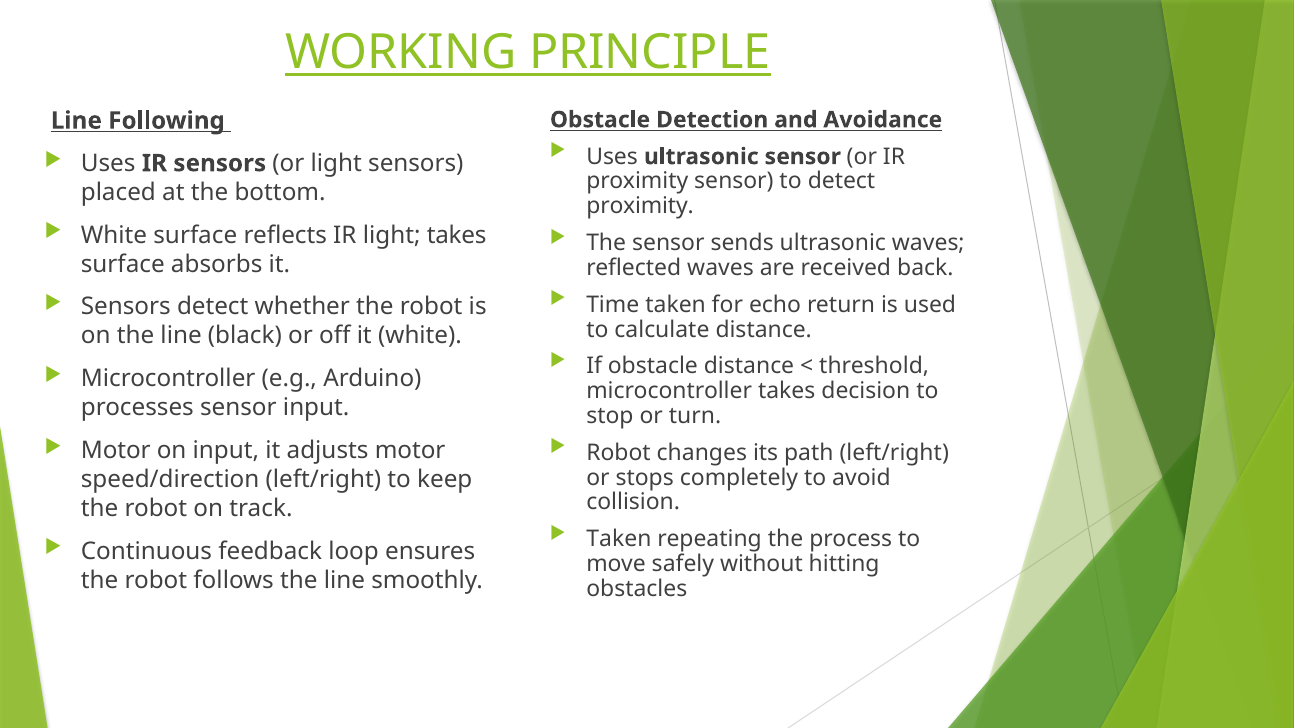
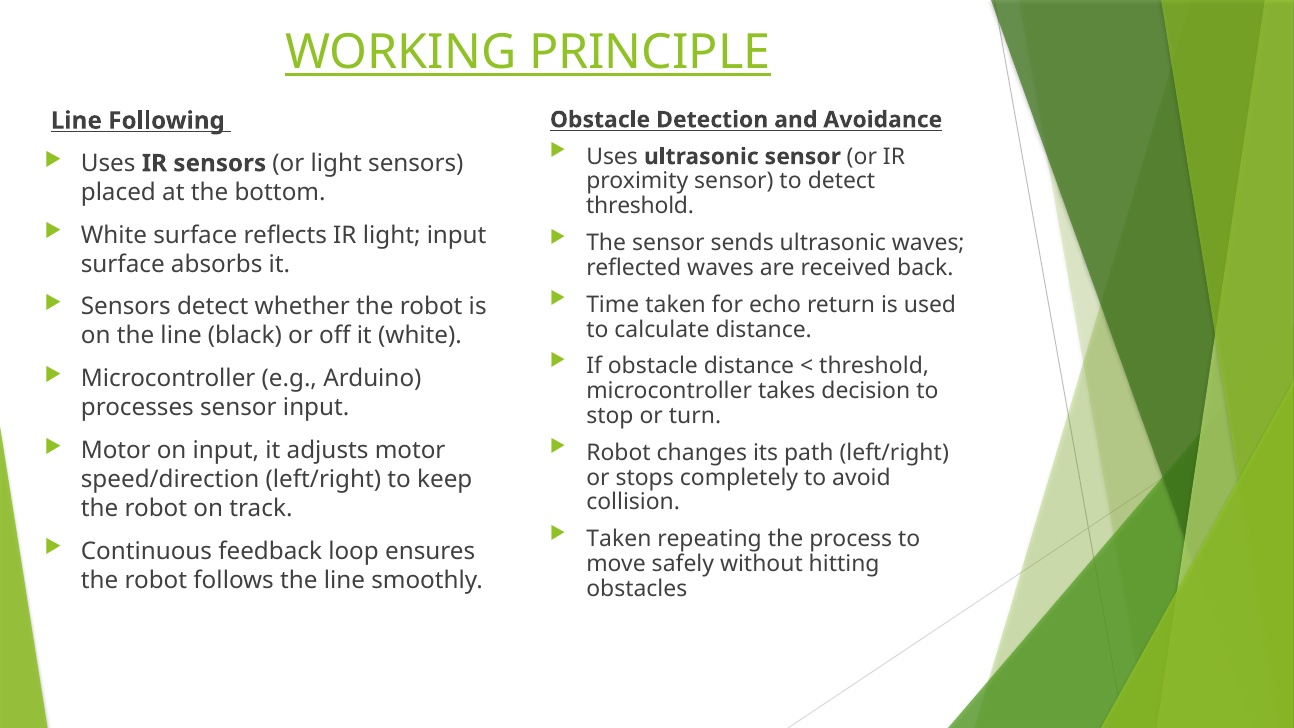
proximity at (640, 206): proximity -> threshold
light takes: takes -> input
